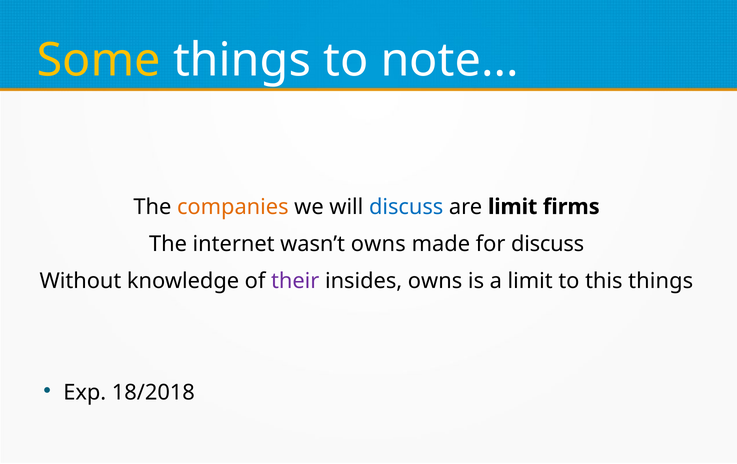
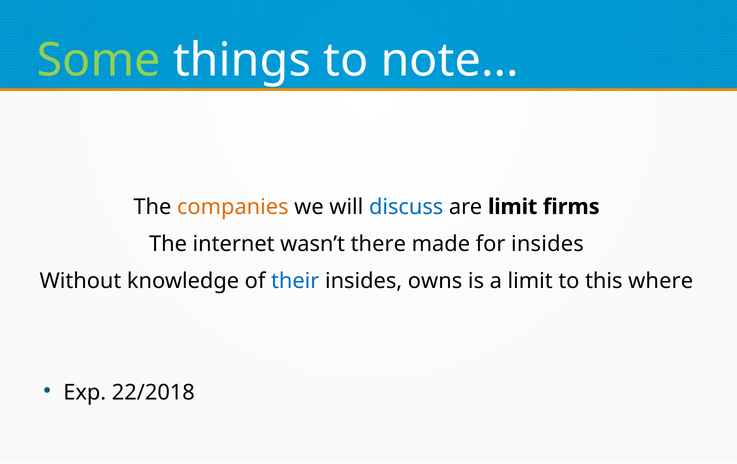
Some colour: yellow -> light green
wasn’t owns: owns -> there
for discuss: discuss -> insides
their colour: purple -> blue
this things: things -> where
18/2018: 18/2018 -> 22/2018
